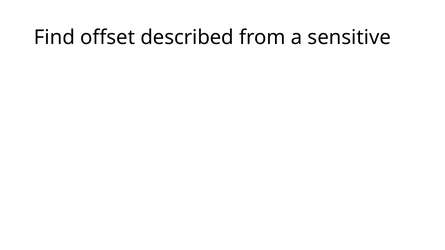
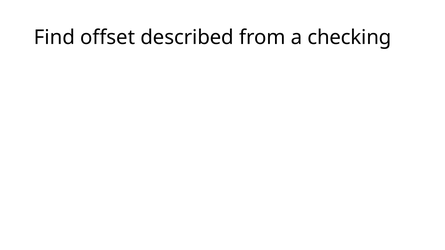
sensitive: sensitive -> checking
